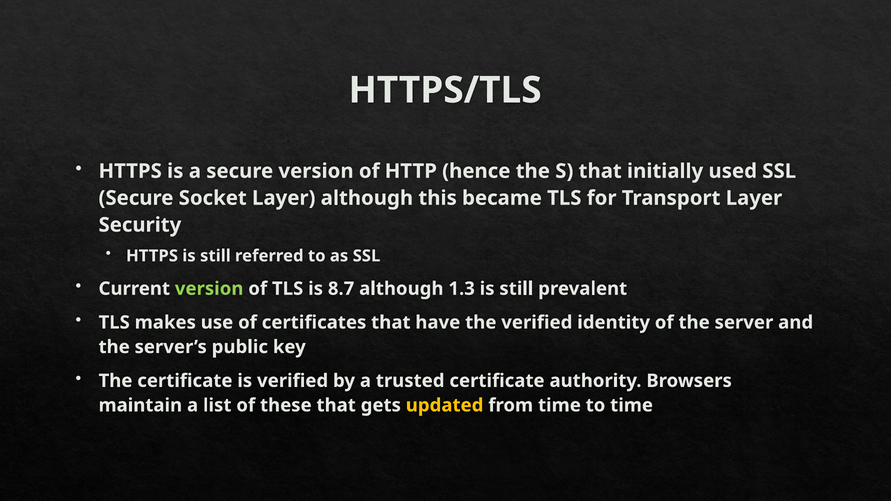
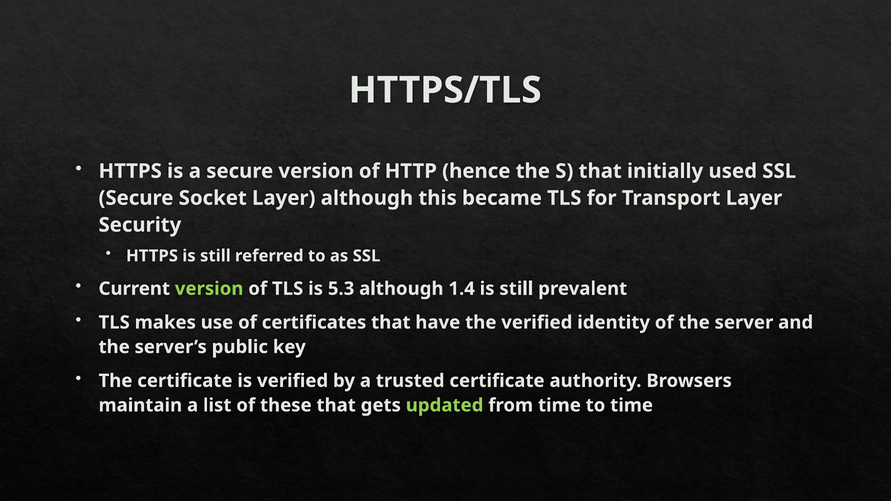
8.7: 8.7 -> 5.3
1.3: 1.3 -> 1.4
updated colour: yellow -> light green
